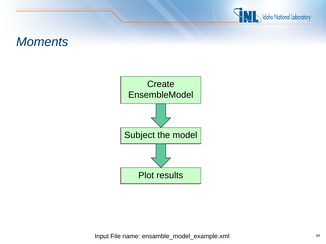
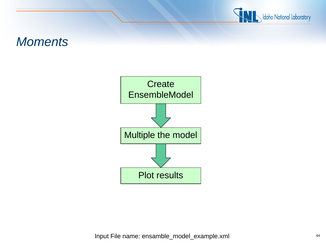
Subject: Subject -> Multiple
